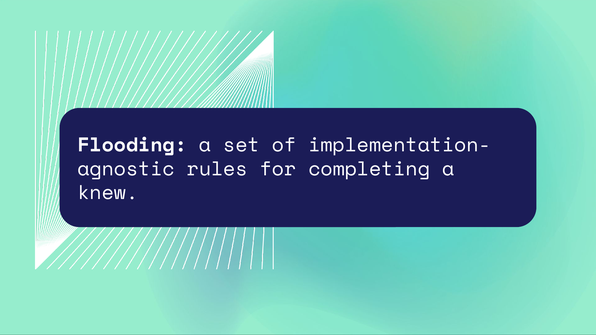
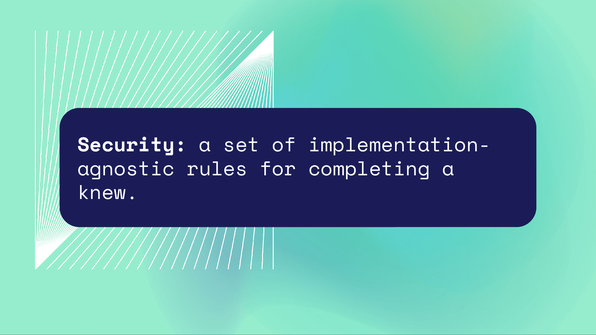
Flooding: Flooding -> Security
